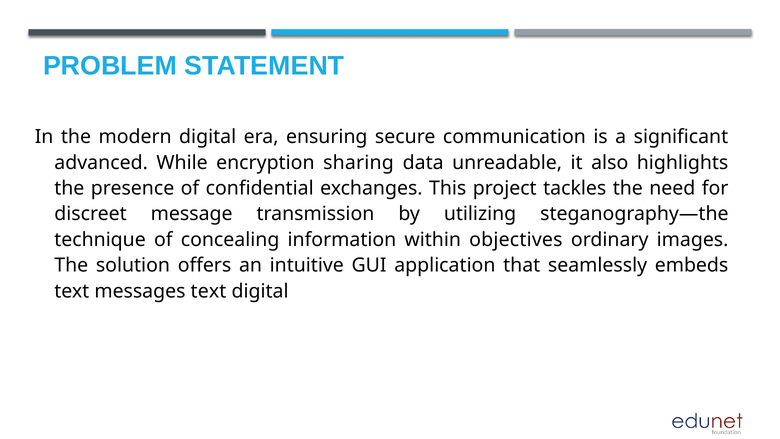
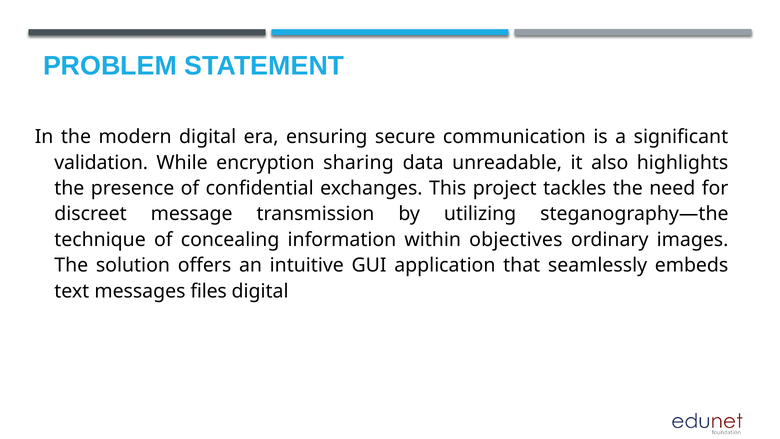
advanced: advanced -> validation
messages text: text -> files
